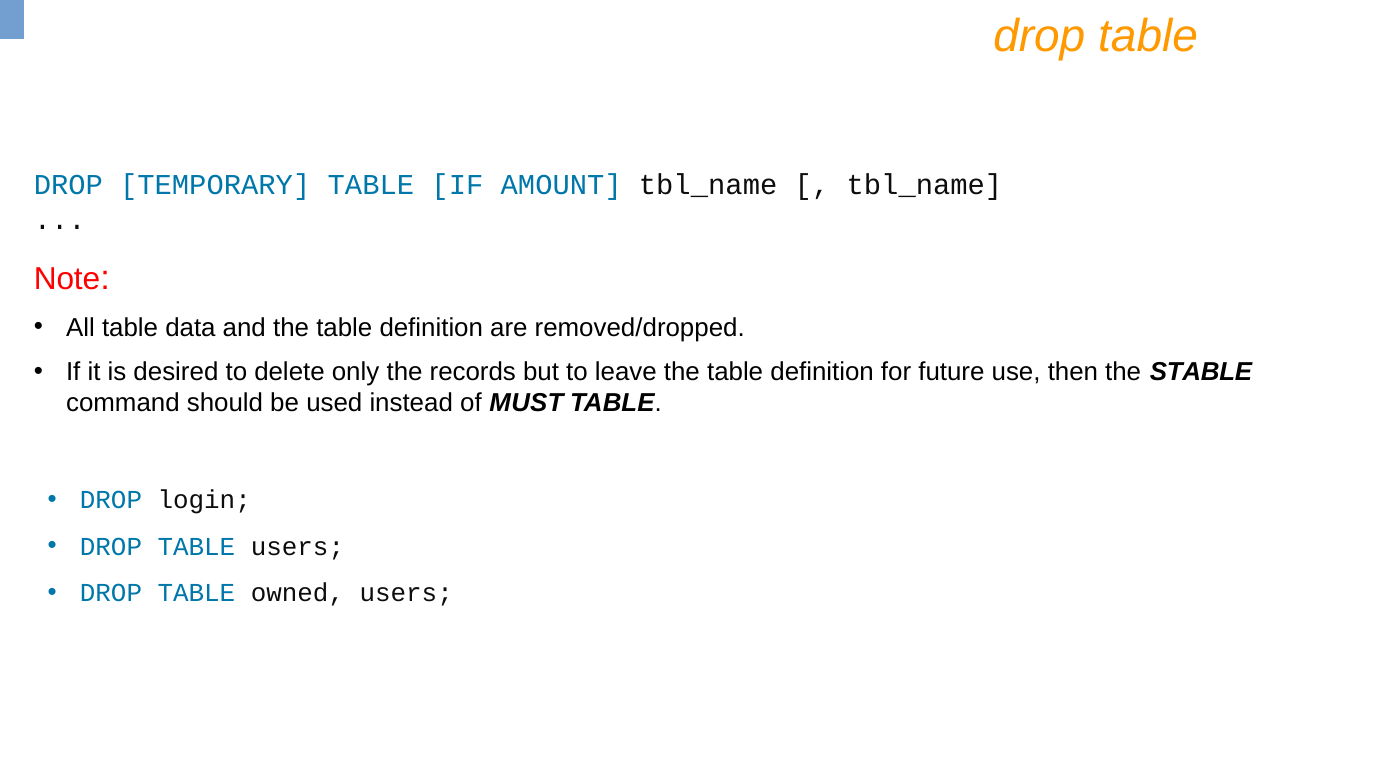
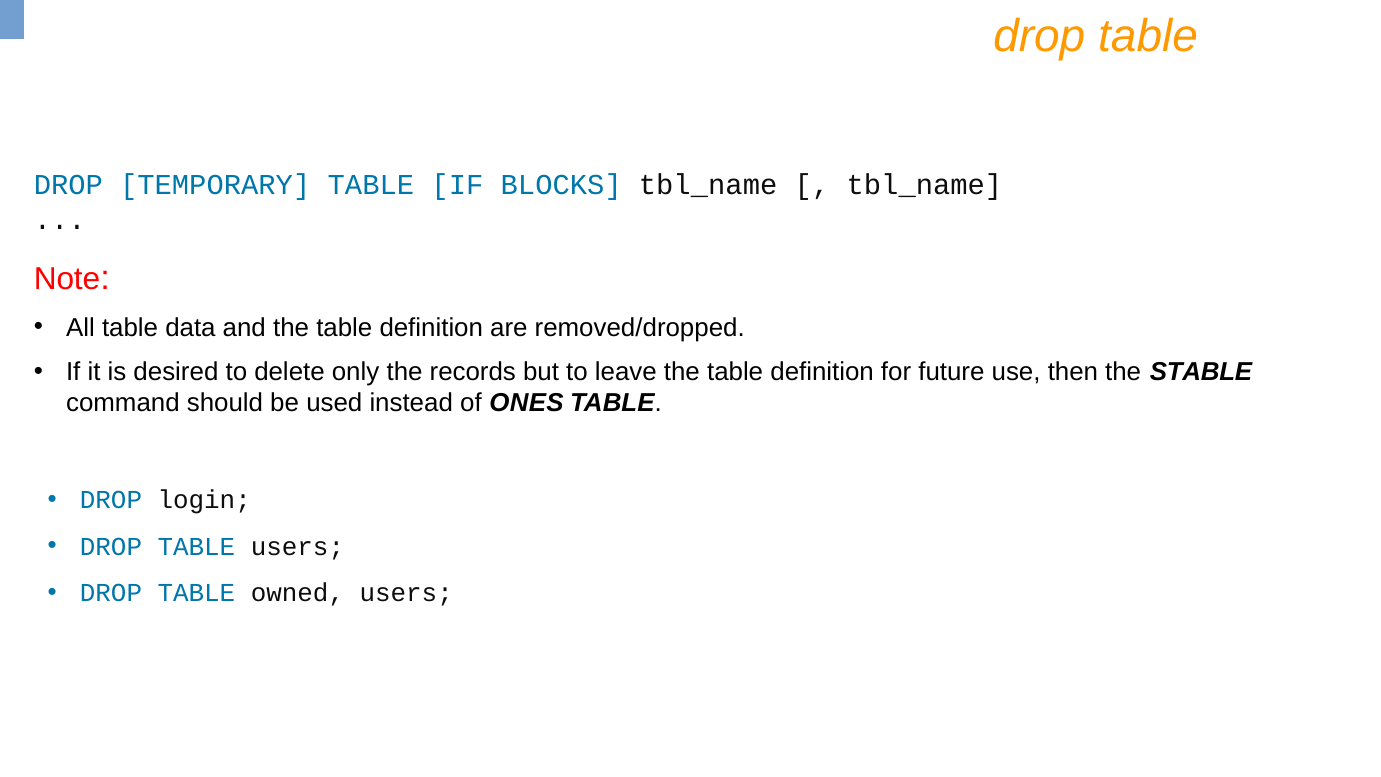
AMOUNT: AMOUNT -> BLOCKS
MUST: MUST -> ONES
